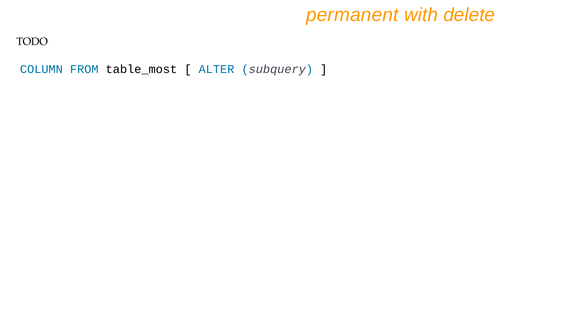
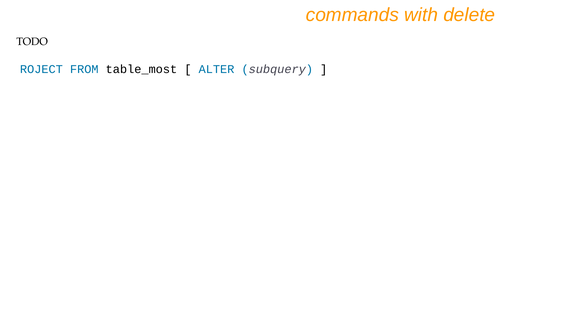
permanent: permanent -> commands
COLUMN: COLUMN -> ROJECT
